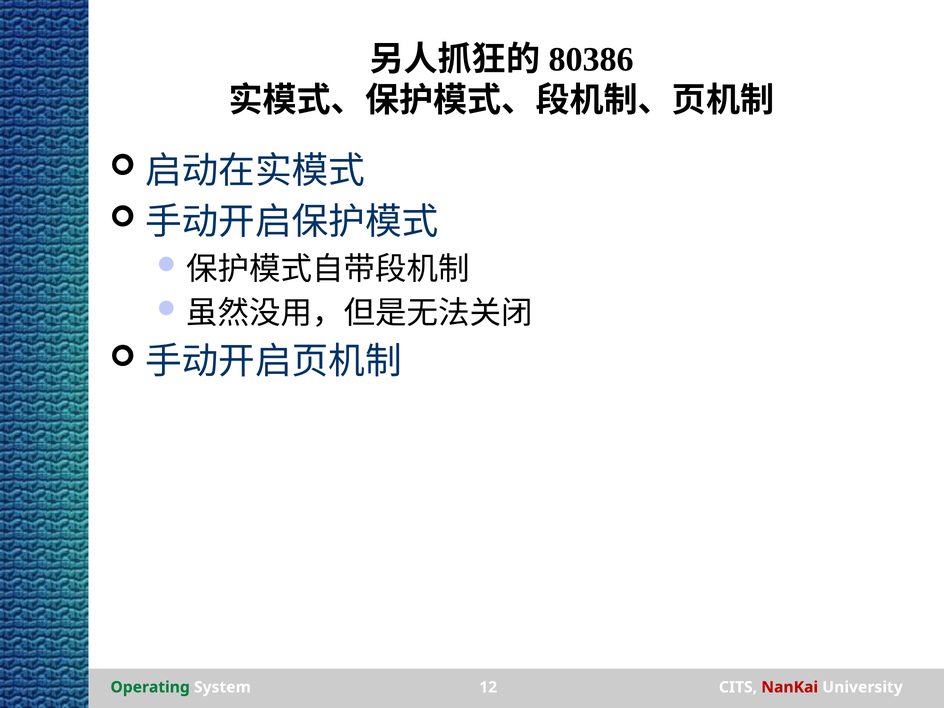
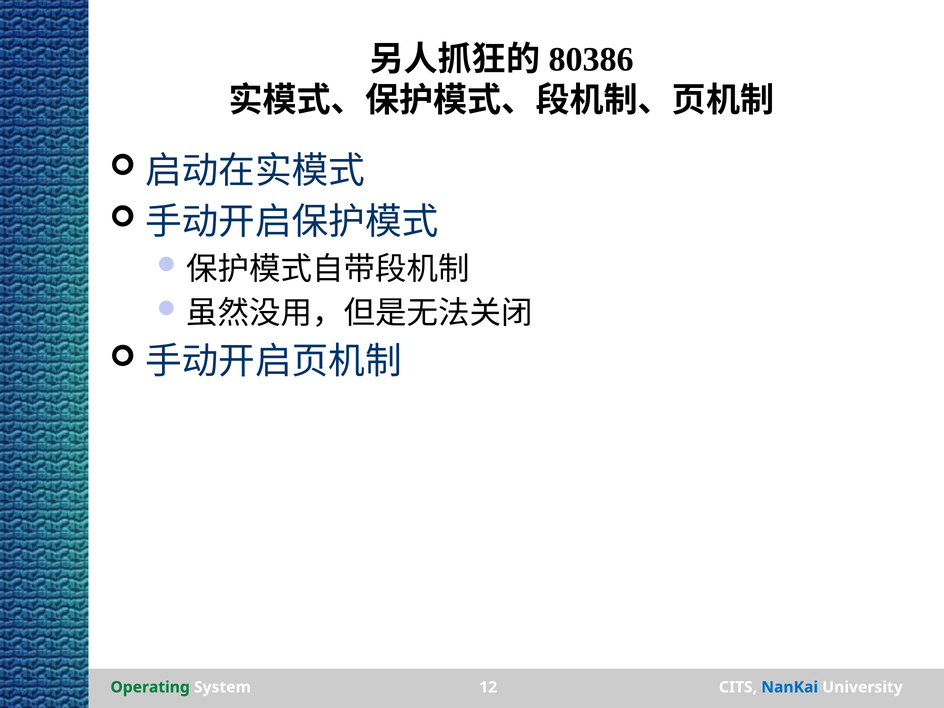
NanKai colour: red -> blue
